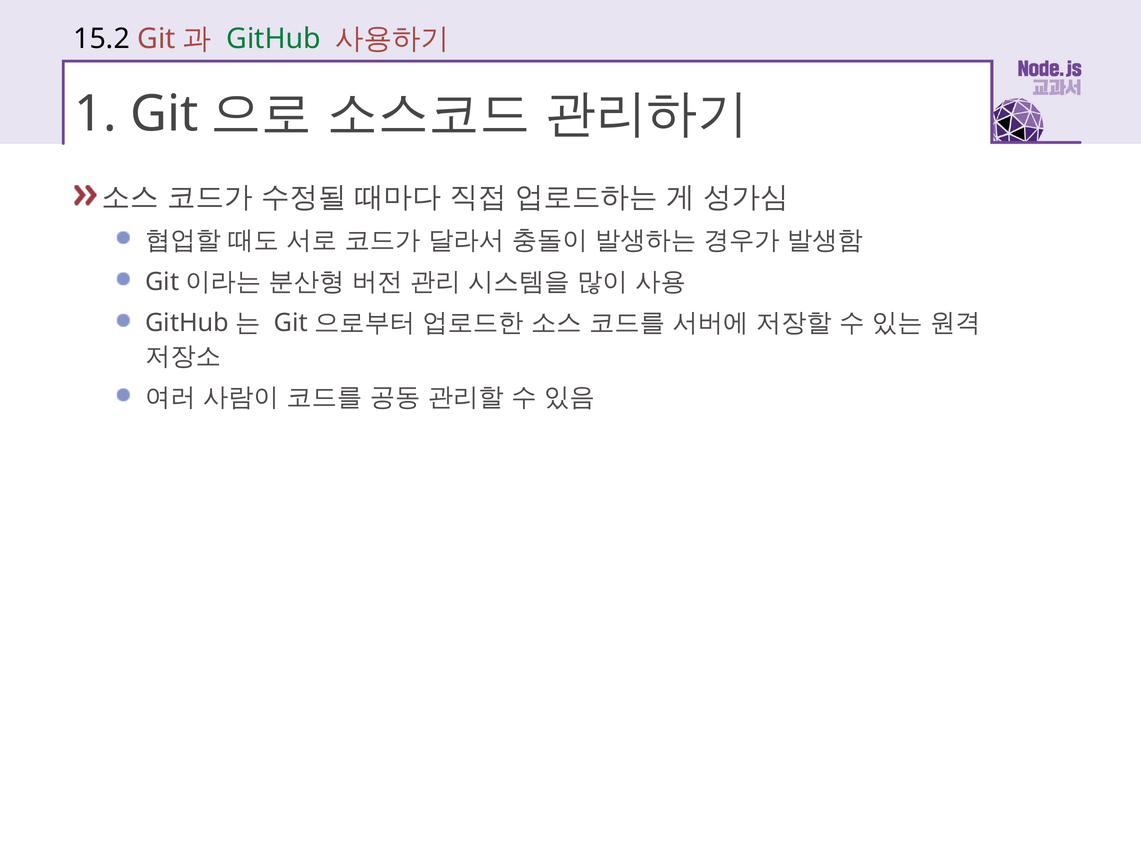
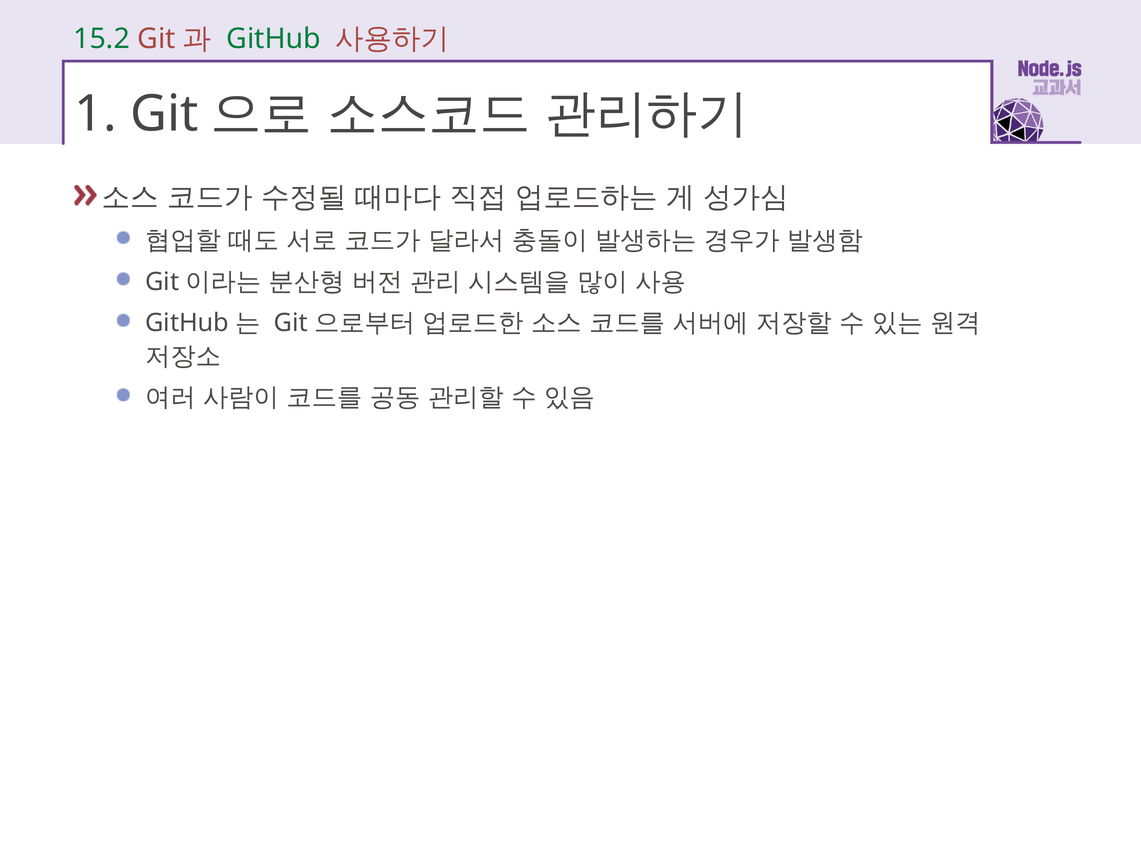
15.2 colour: black -> green
